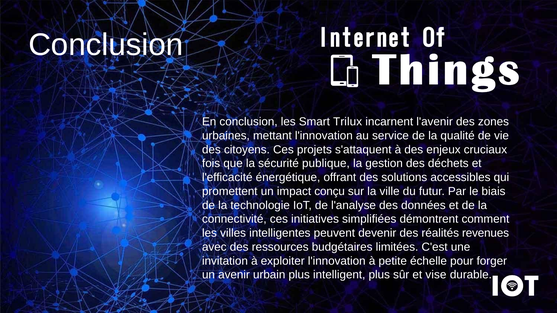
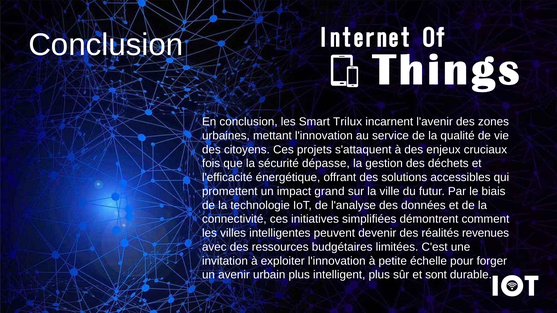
publique: publique -> dépasse
conçu: conçu -> grand
vise: vise -> sont
